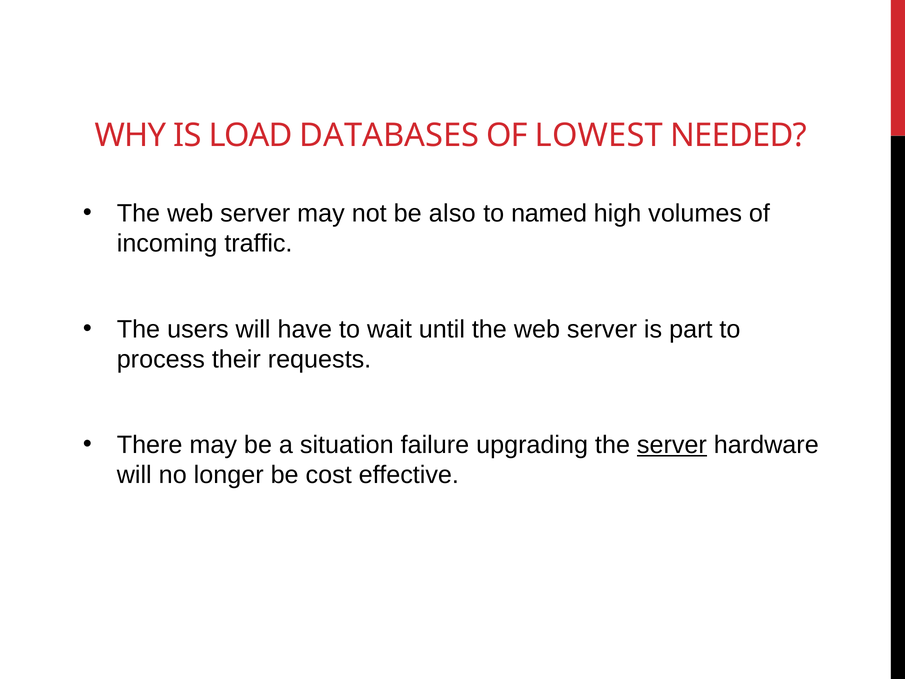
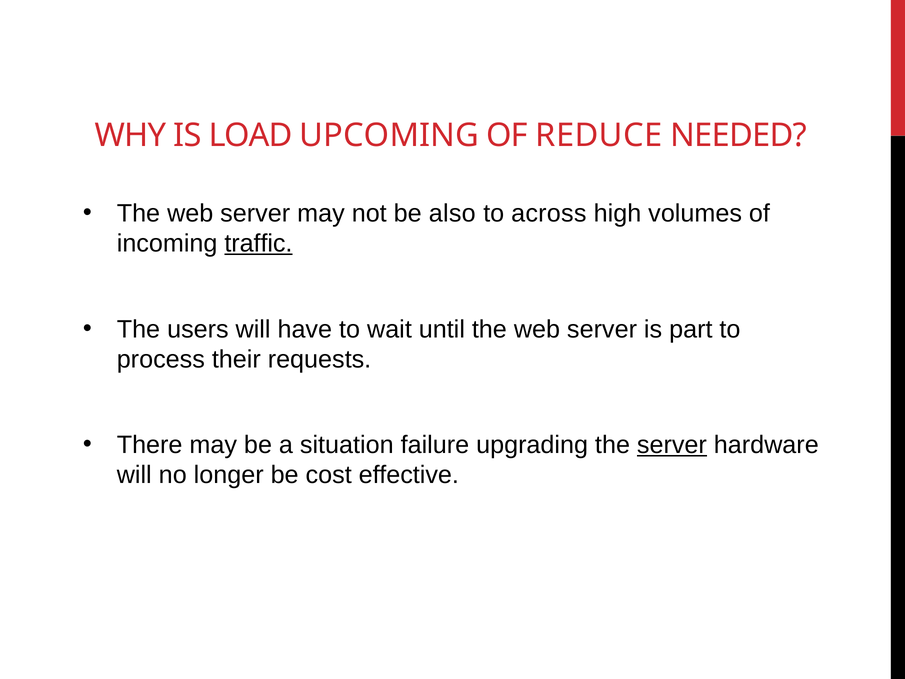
DATABASES: DATABASES -> UPCOMING
LOWEST: LOWEST -> REDUCE
named: named -> across
traffic underline: none -> present
